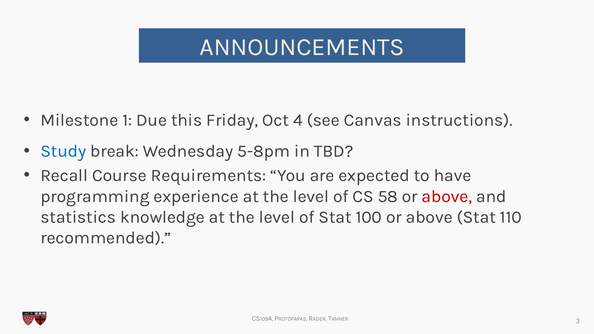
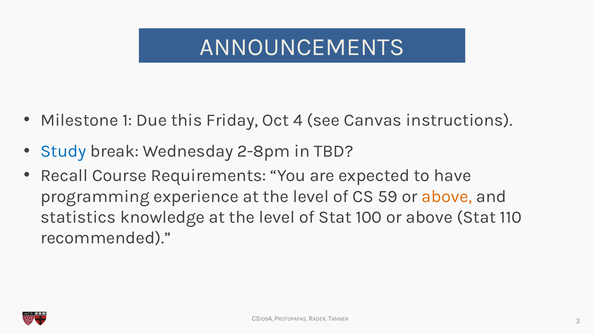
5-8pm: 5-8pm -> 2-8pm
58: 58 -> 59
above at (447, 196) colour: red -> orange
